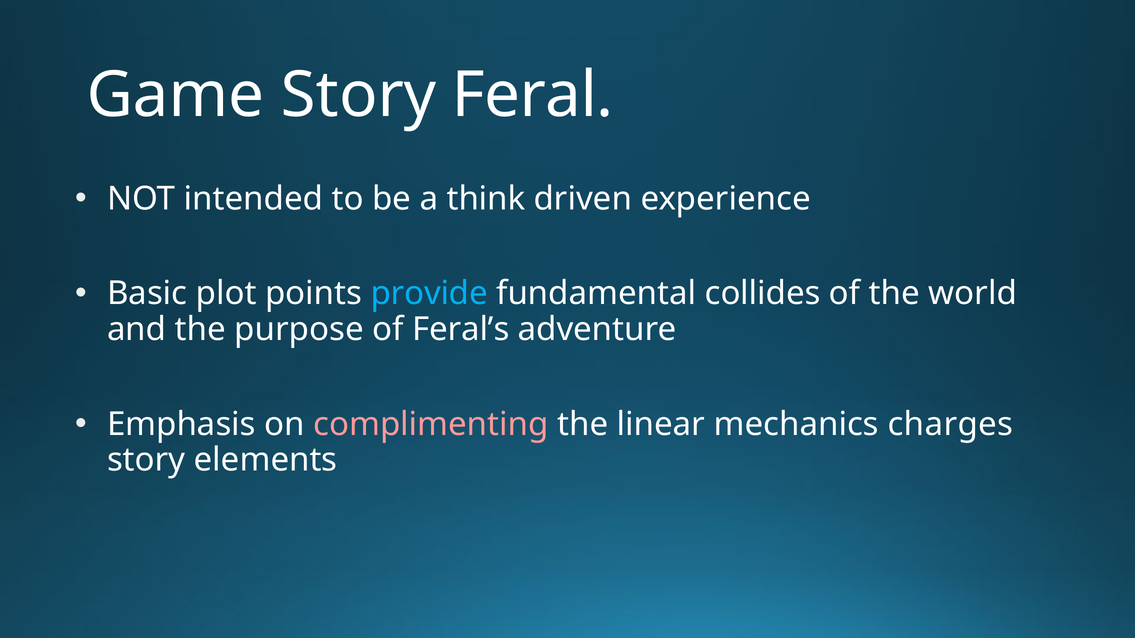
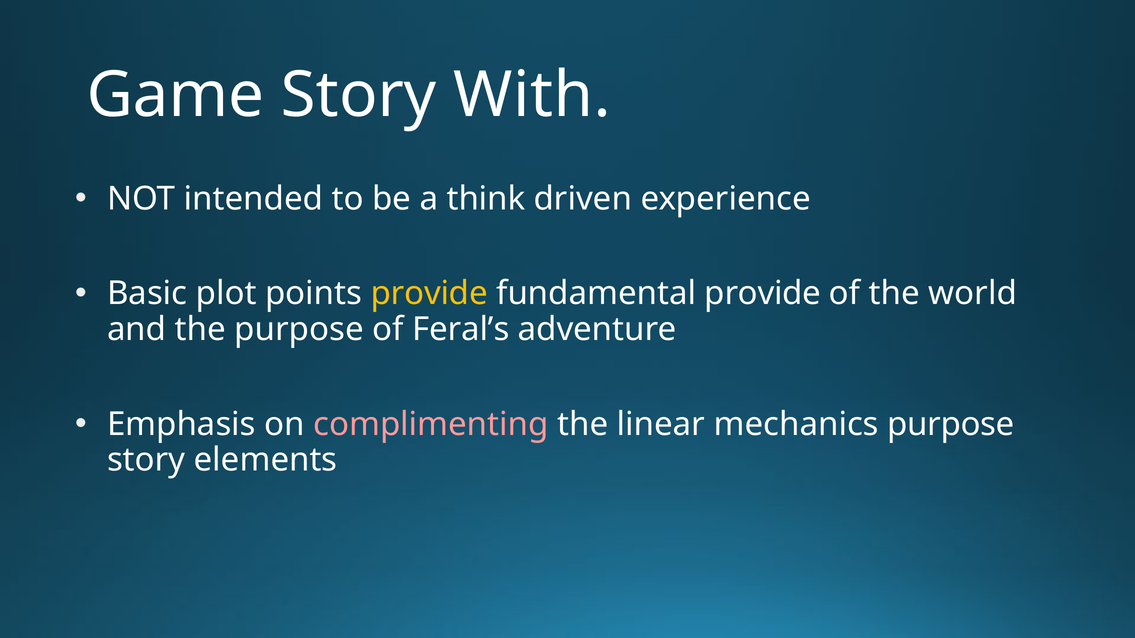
Feral: Feral -> With
provide at (429, 294) colour: light blue -> yellow
fundamental collides: collides -> provide
mechanics charges: charges -> purpose
